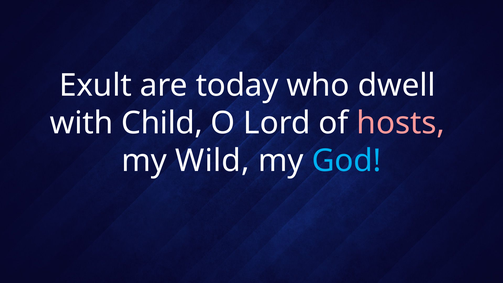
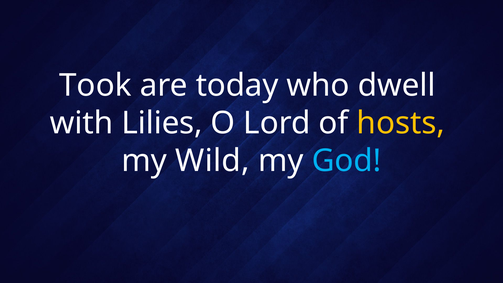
Exult: Exult -> Took
Child: Child -> Lilies
hosts colour: pink -> yellow
